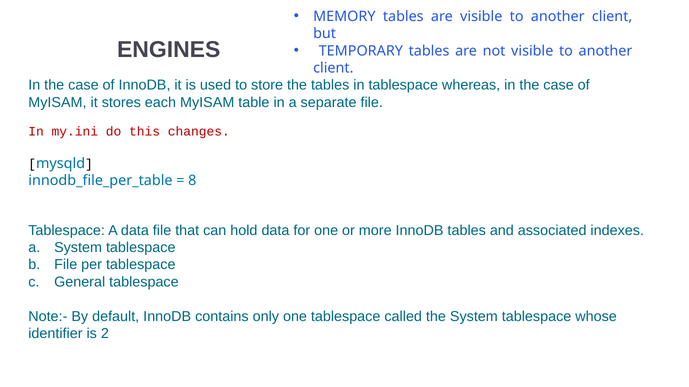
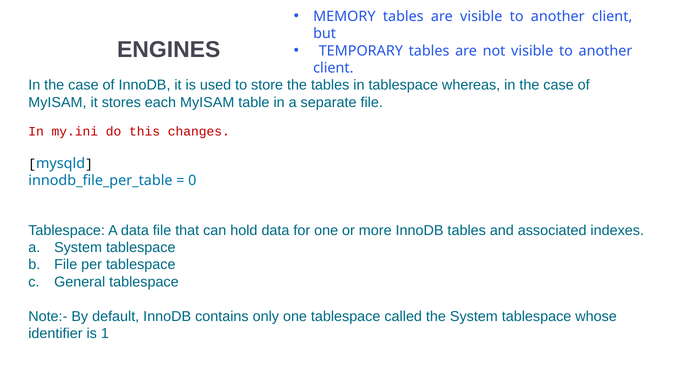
8: 8 -> 0
2: 2 -> 1
